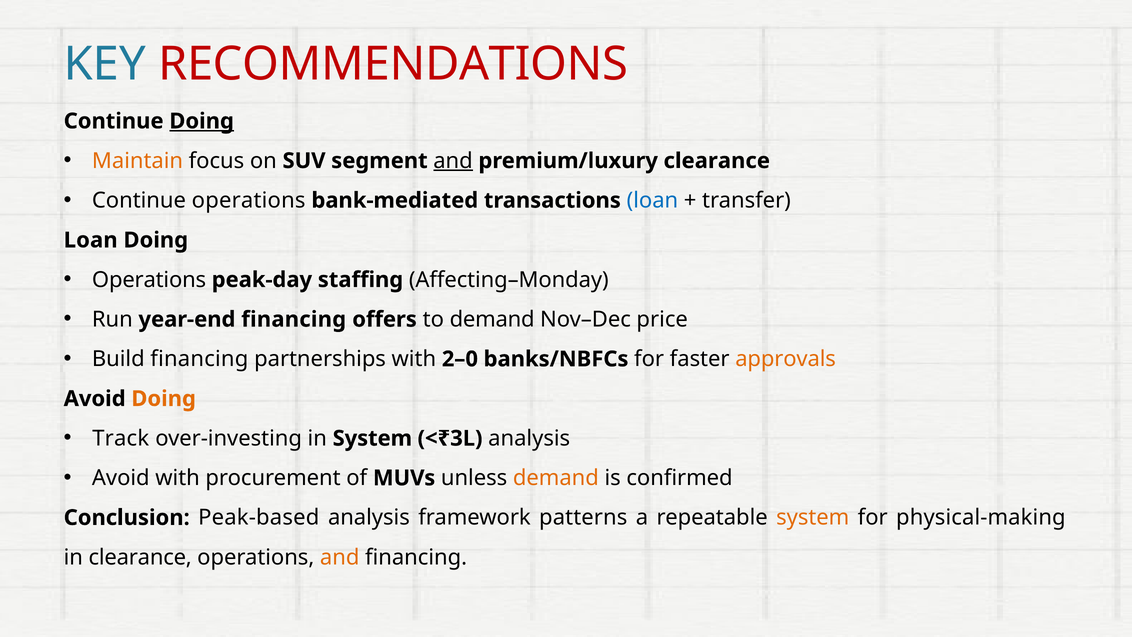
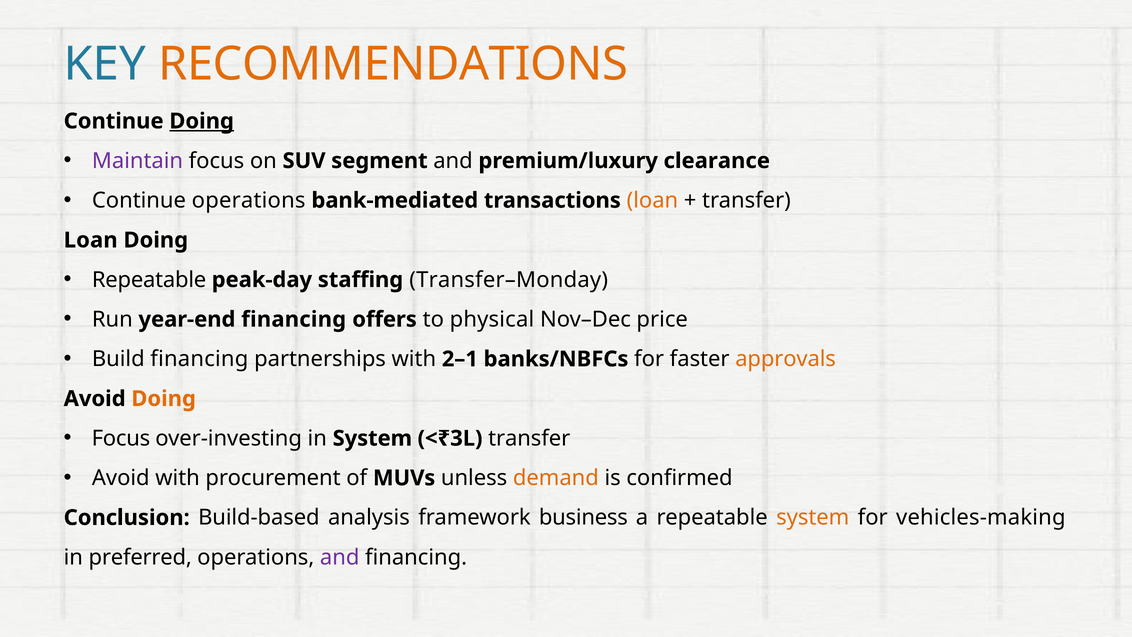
RECOMMENDATIONS colour: red -> orange
Maintain colour: orange -> purple
and at (453, 161) underline: present -> none
loan at (652, 200) colour: blue -> orange
Operations at (149, 280): Operations -> Repeatable
Affecting–Monday: Affecting–Monday -> Transfer–Monday
to demand: demand -> physical
2–0: 2–0 -> 2–1
Track at (121, 438): Track -> Focus
<₹3L analysis: analysis -> transfer
Peak-based: Peak-based -> Build-based
patterns: patterns -> business
physical-making: physical-making -> vehicles-making
in clearance: clearance -> preferred
and at (340, 557) colour: orange -> purple
